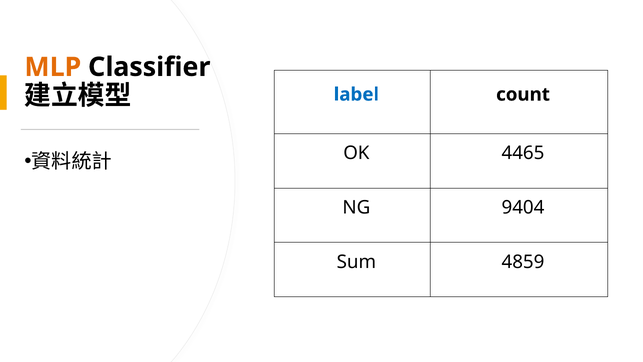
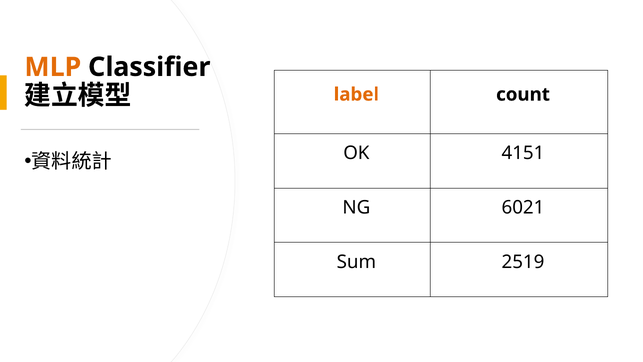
label colour: blue -> orange
4465: 4465 -> 4151
9404: 9404 -> 6021
4859: 4859 -> 2519
